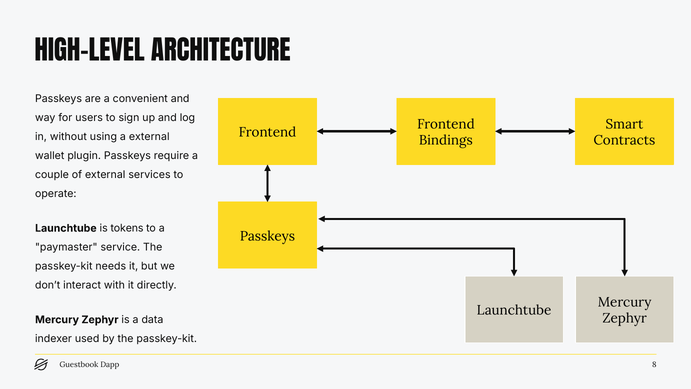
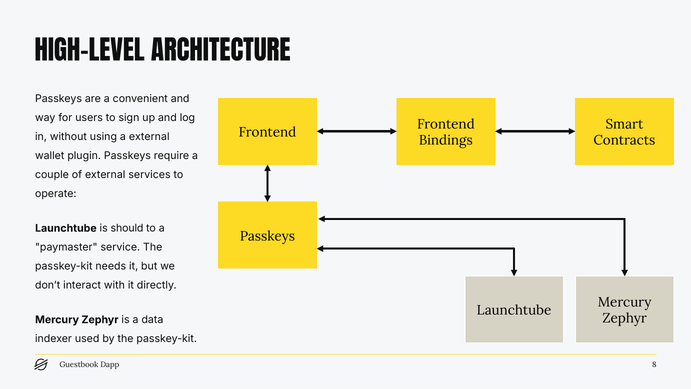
tokens: tokens -> should
